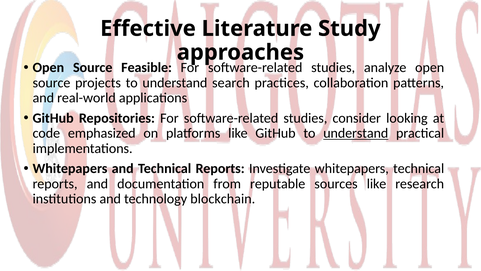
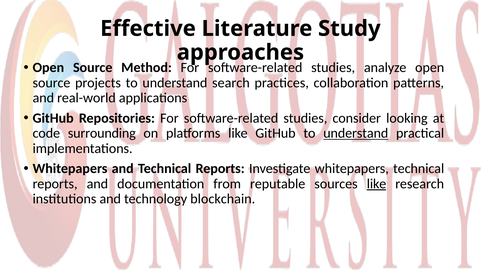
Feasible: Feasible -> Method
emphasized: emphasized -> surrounding
like at (377, 183) underline: none -> present
